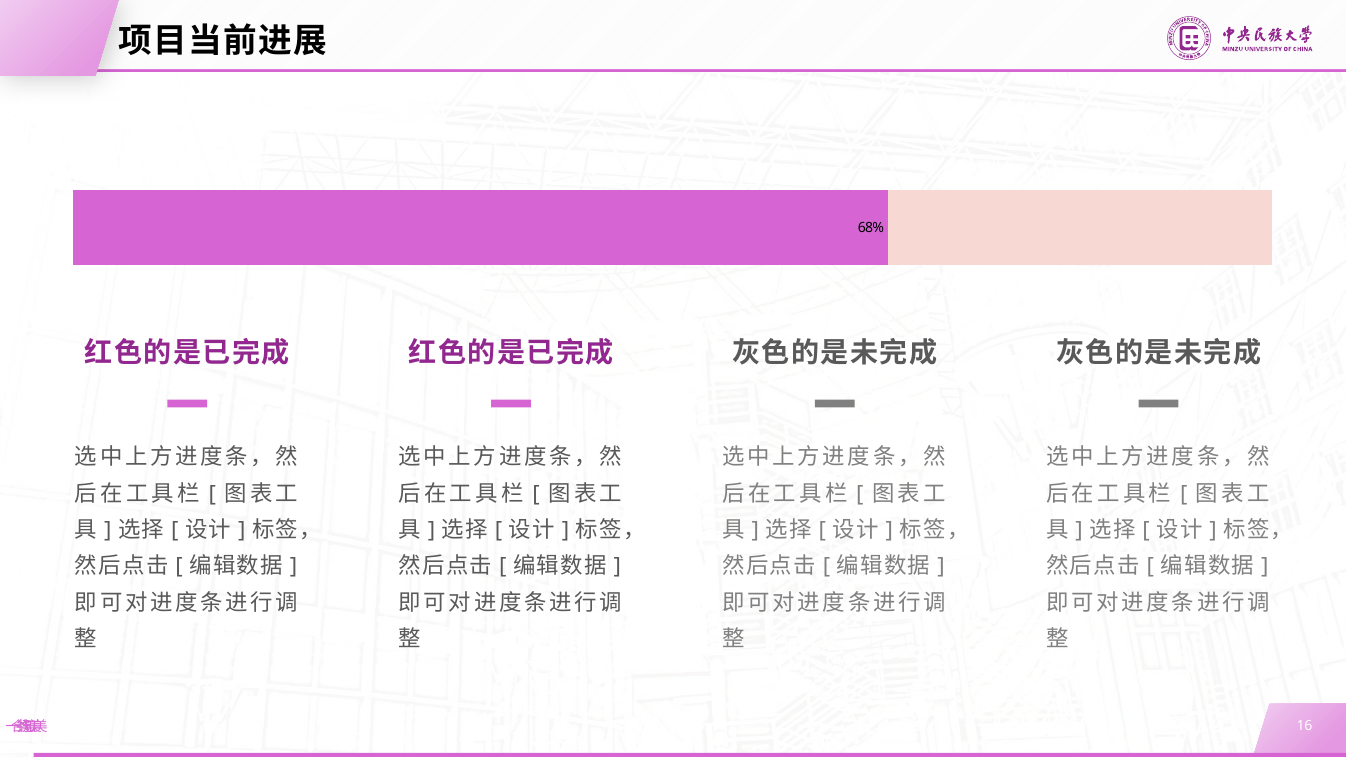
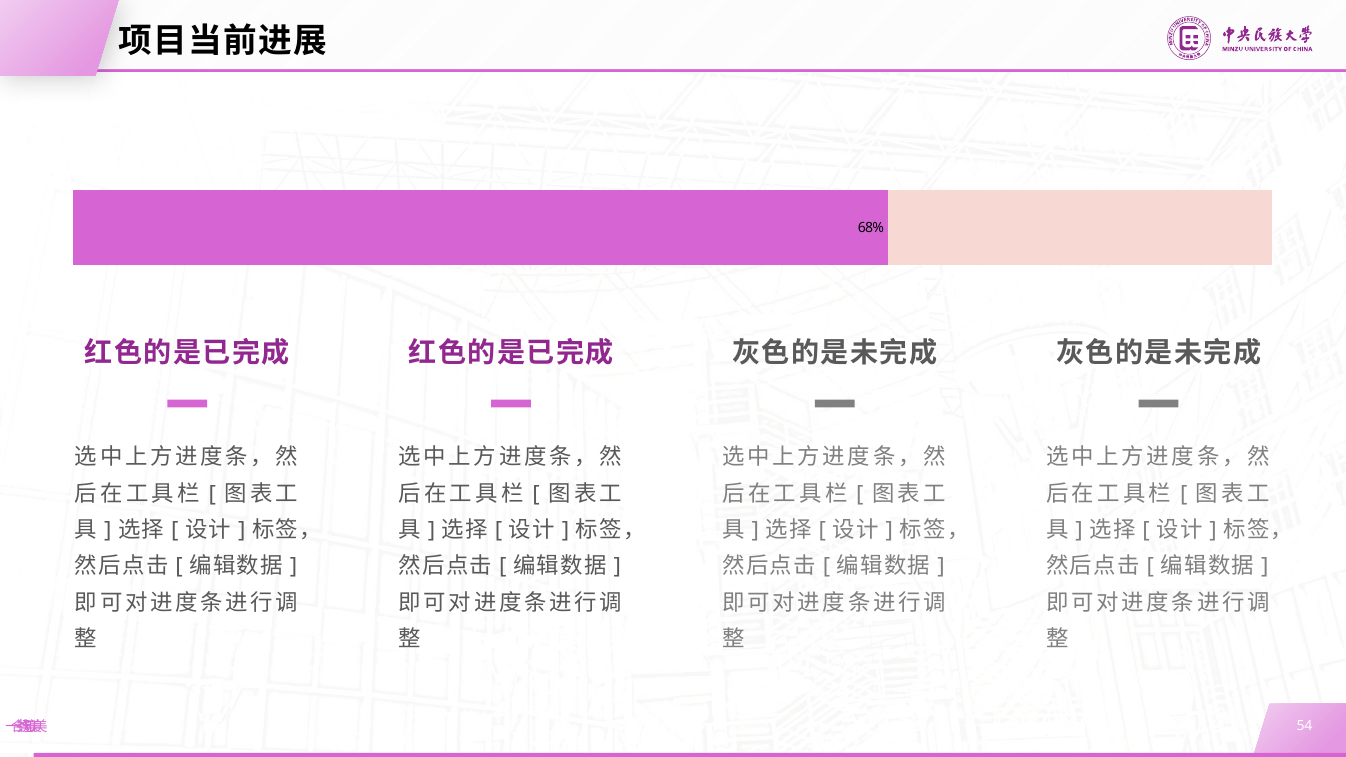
16: 16 -> 54
